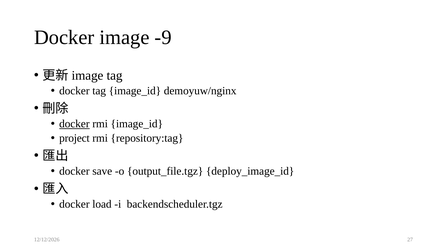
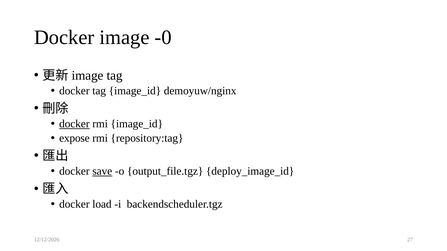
-9: -9 -> -0
project: project -> expose
save underline: none -> present
